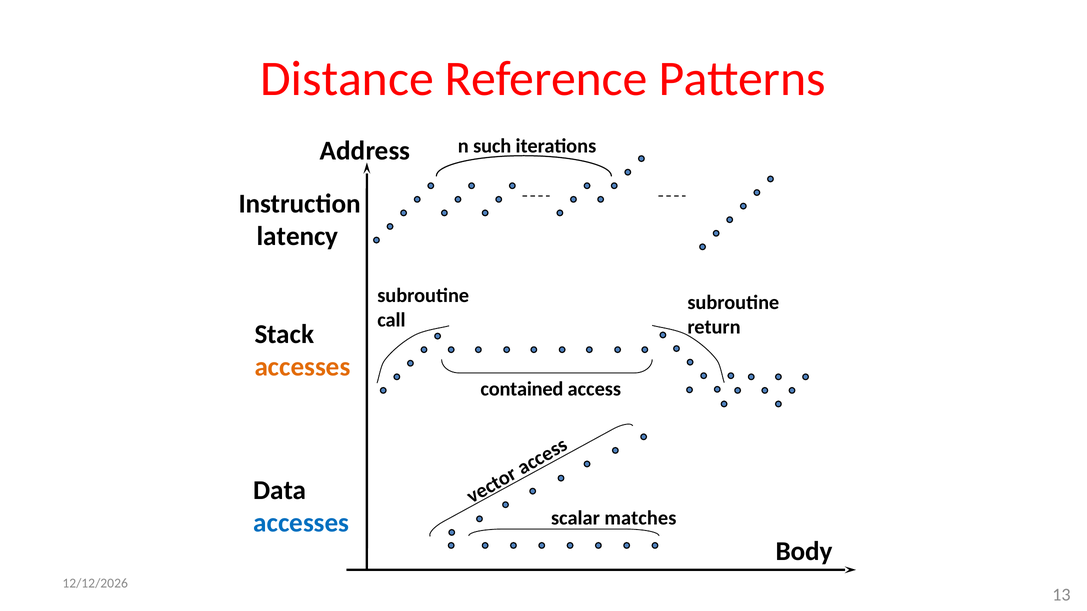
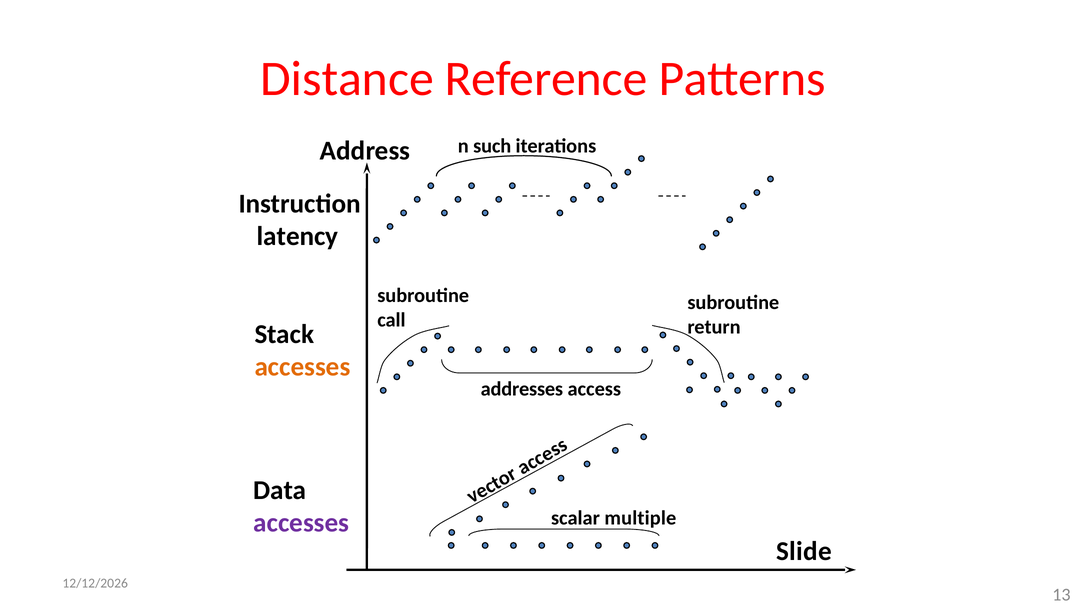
contained: contained -> addresses
matches: matches -> multiple
accesses at (301, 523) colour: blue -> purple
Body: Body -> Slide
